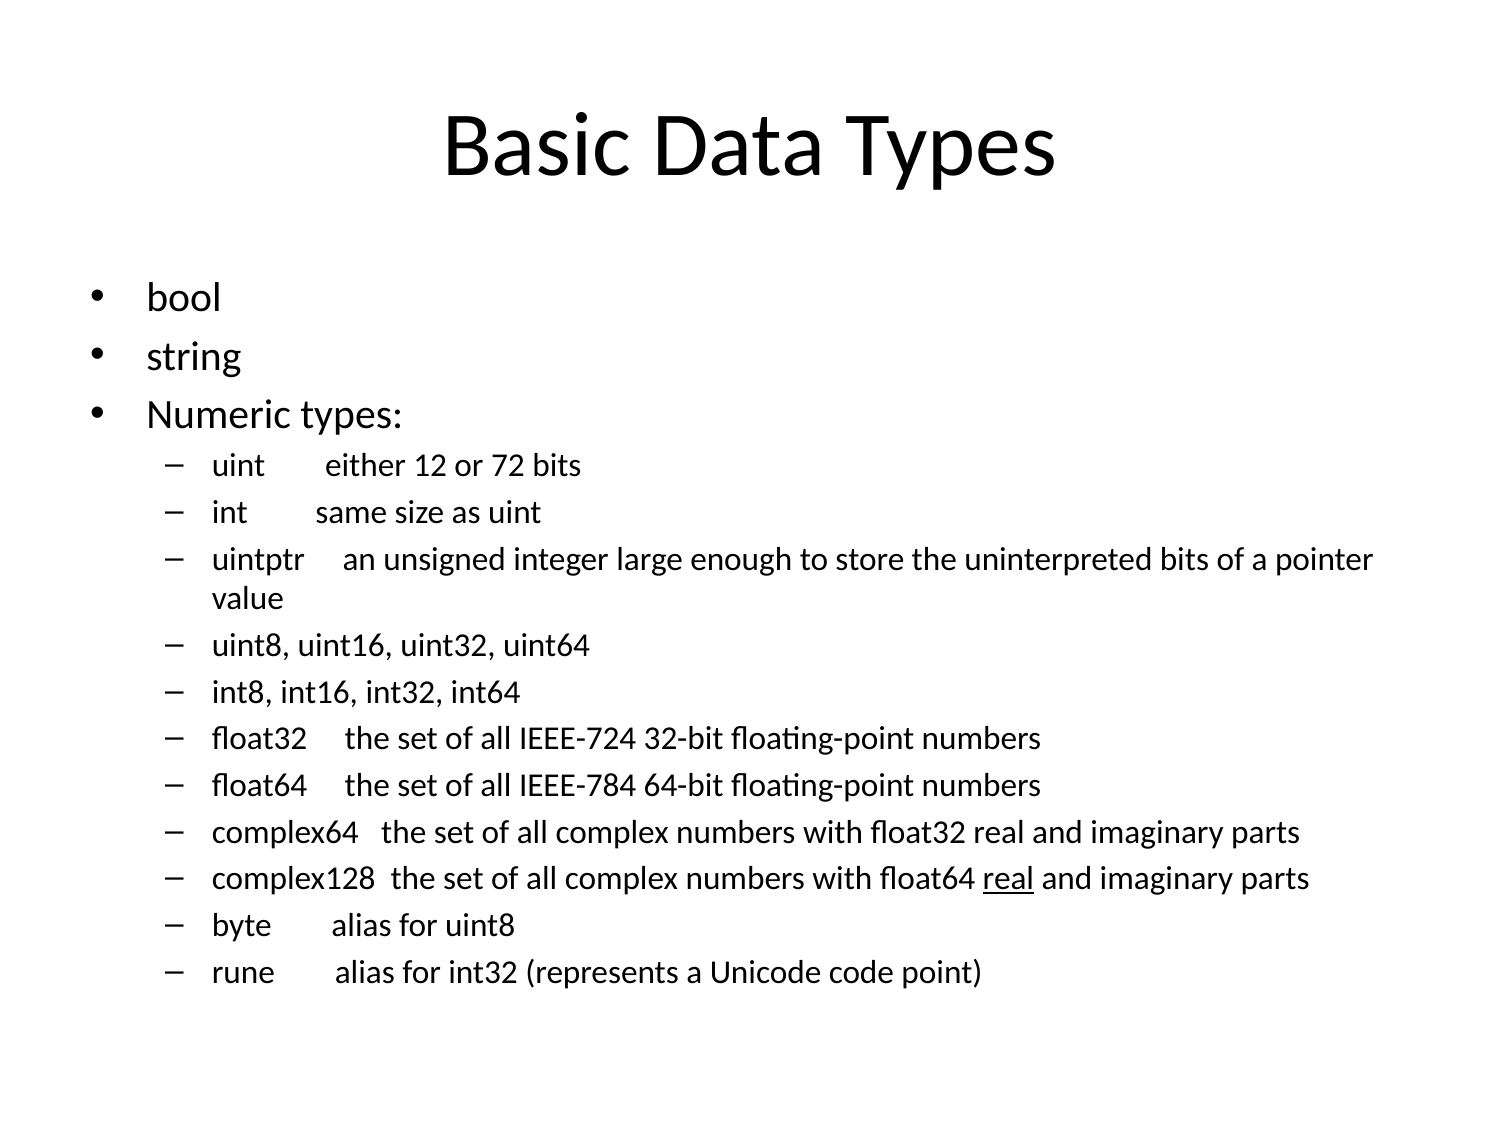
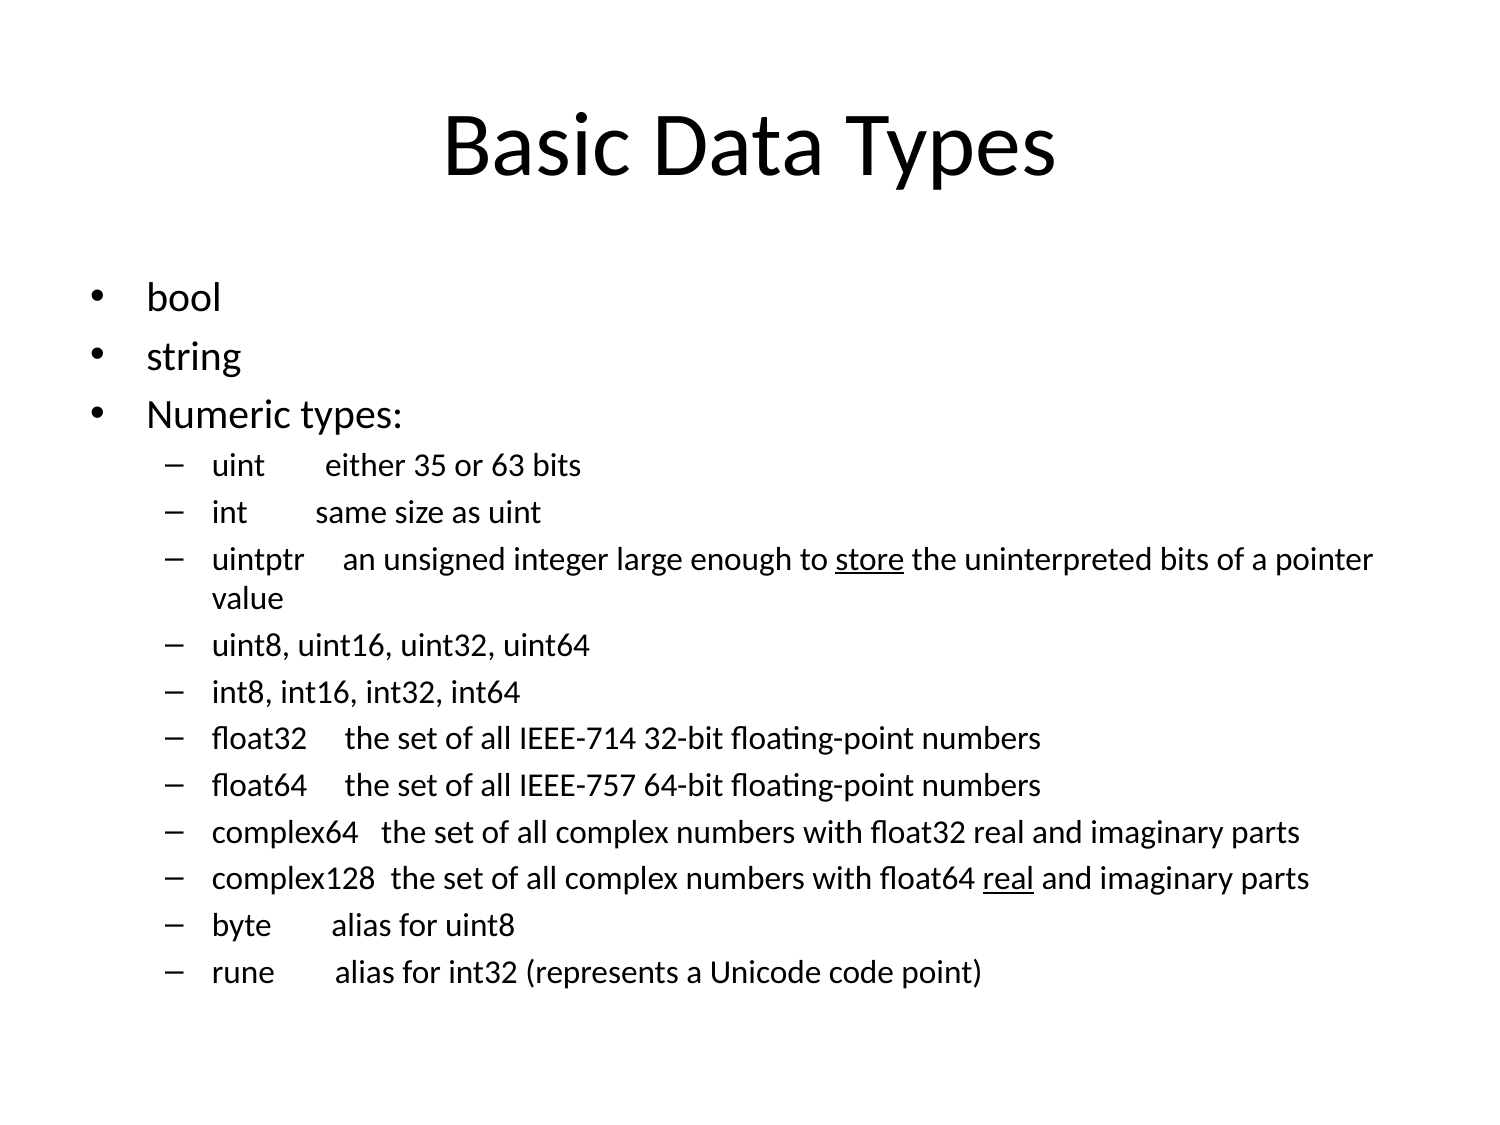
12: 12 -> 35
72: 72 -> 63
store underline: none -> present
IEEE-724: IEEE-724 -> IEEE-714
IEEE-784: IEEE-784 -> IEEE-757
